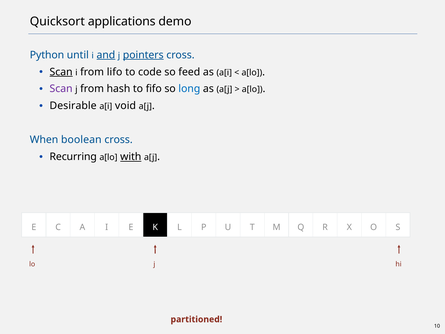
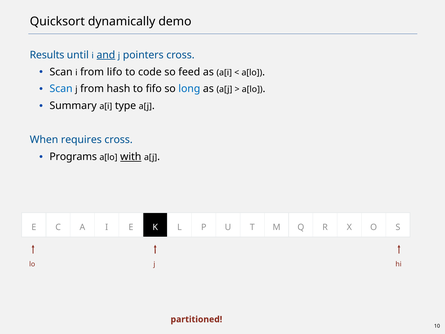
applications: applications -> dynamically
Python: Python -> Results
pointers underline: present -> none
Scan at (61, 72) underline: present -> none
Scan at (61, 89) colour: purple -> blue
Desirable: Desirable -> Summary
void: void -> type
boolean: boolean -> requires
Recurring: Recurring -> Programs
